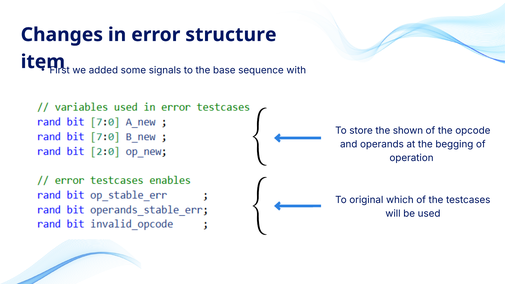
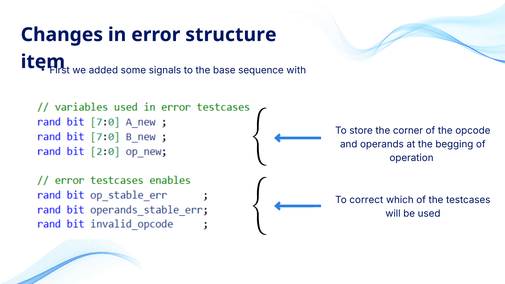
shown: shown -> corner
original: original -> correct
